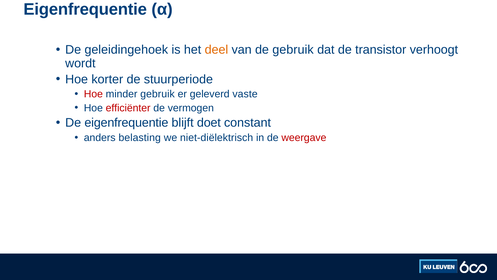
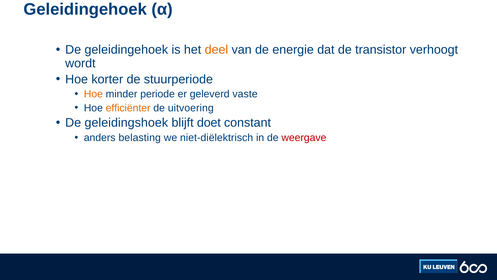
Eigenfrequentie at (85, 10): Eigenfrequentie -> Geleidingehoek
de gebruik: gebruik -> energie
Hoe at (93, 94) colour: red -> orange
minder gebruik: gebruik -> periode
efficiënter colour: red -> orange
vermogen: vermogen -> uitvoering
De eigenfrequentie: eigenfrequentie -> geleidingshoek
